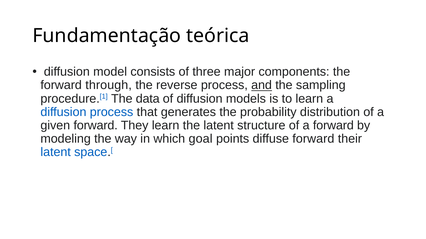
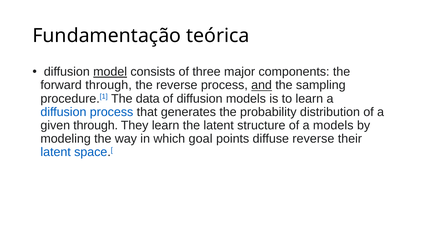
model underline: none -> present
given forward: forward -> through
a forward: forward -> models
diffuse forward: forward -> reverse
